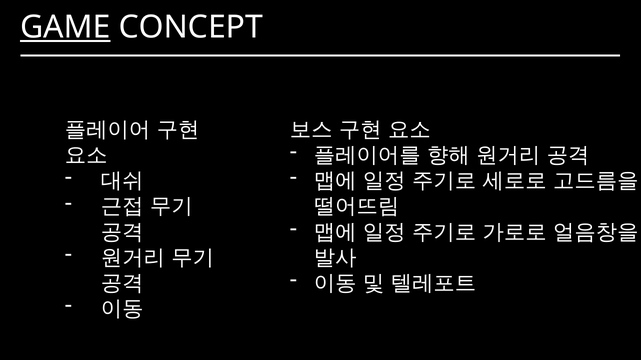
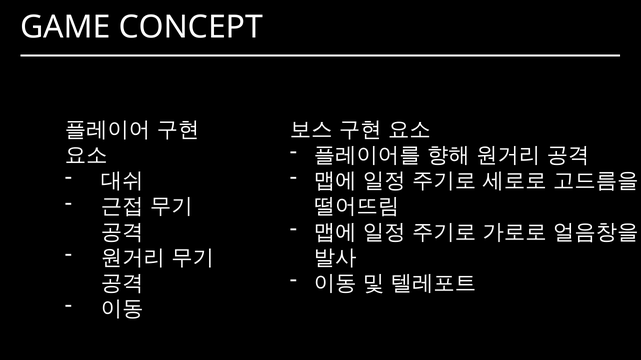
GAME underline: present -> none
